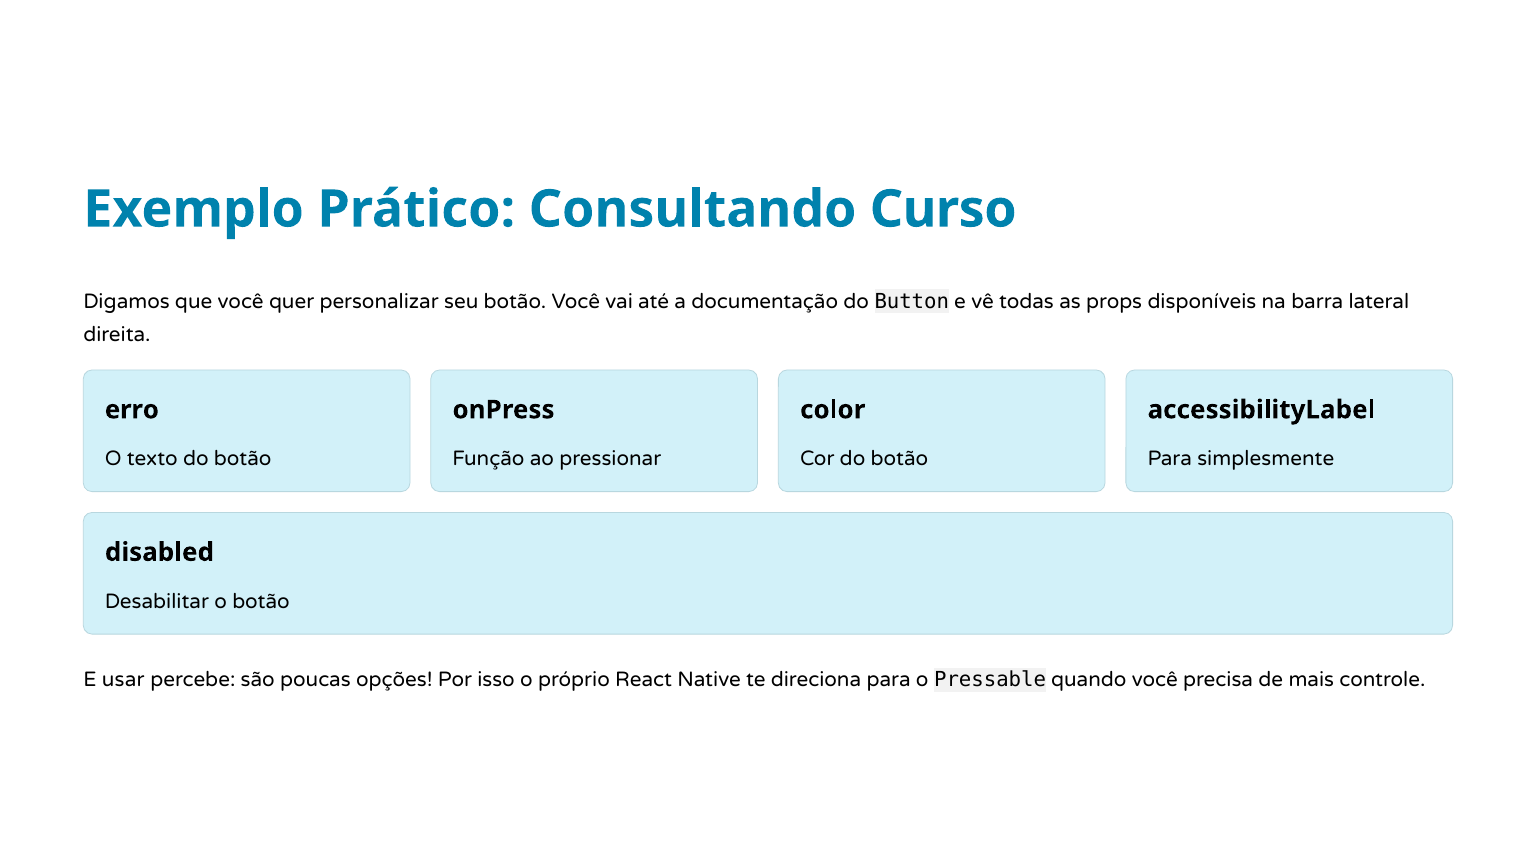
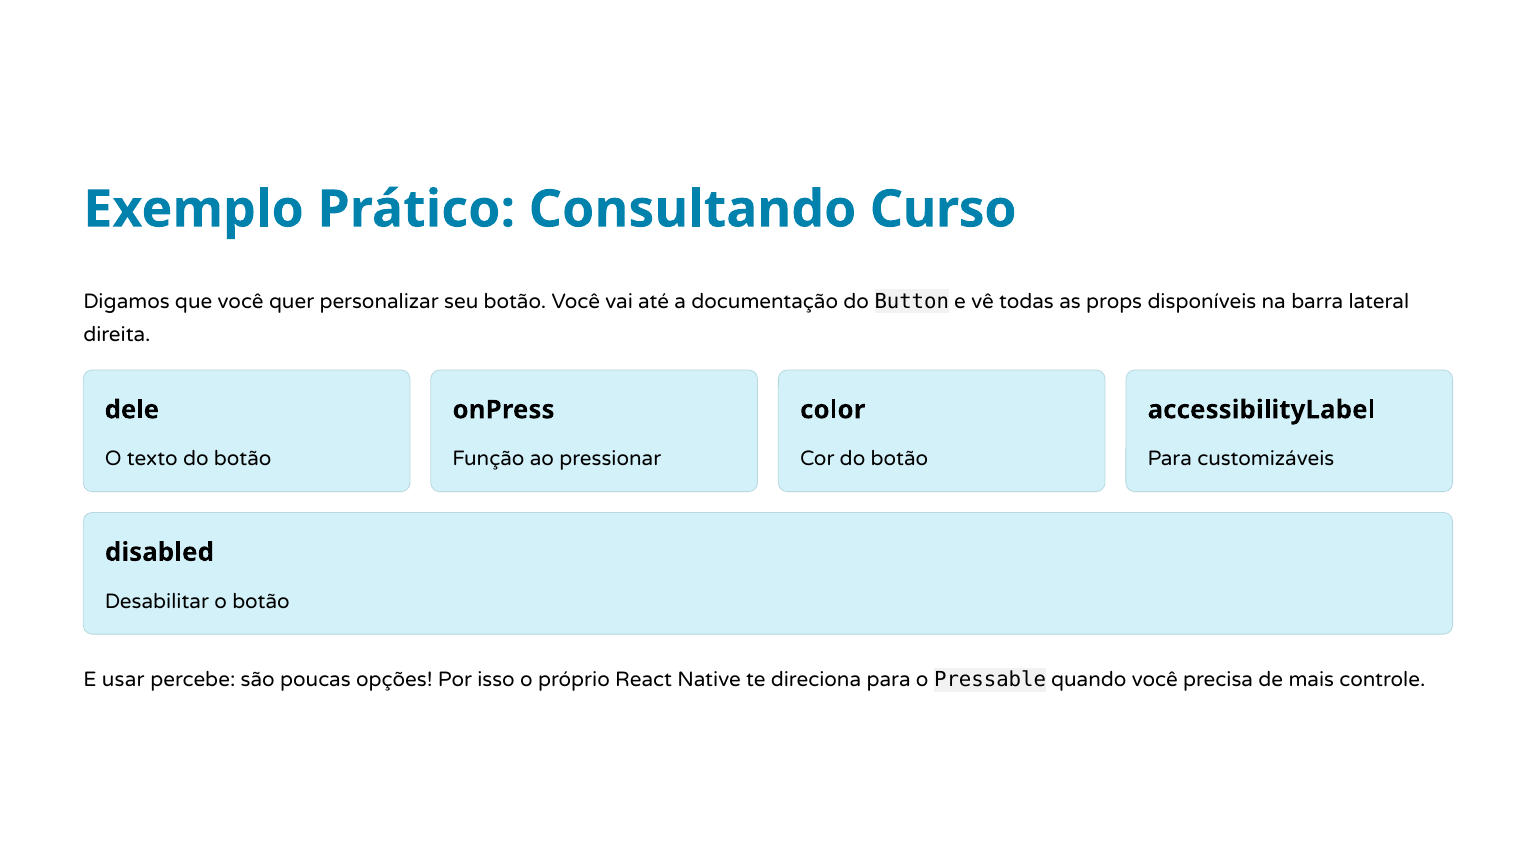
erro: erro -> dele
simplesmente: simplesmente -> customizáveis
